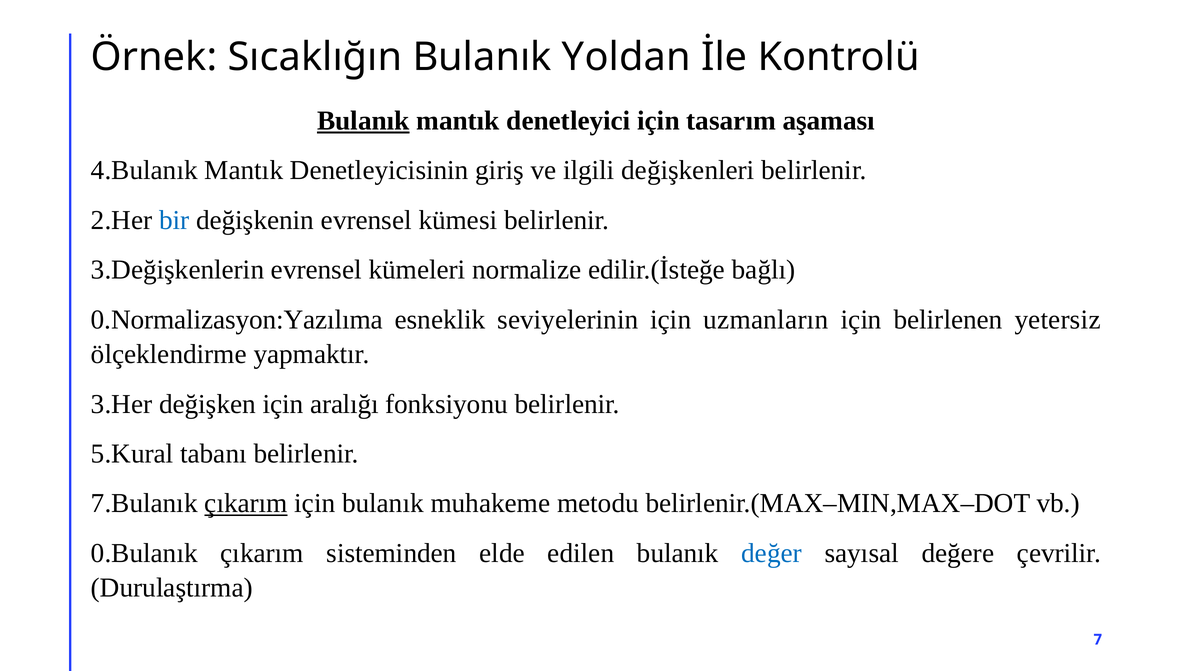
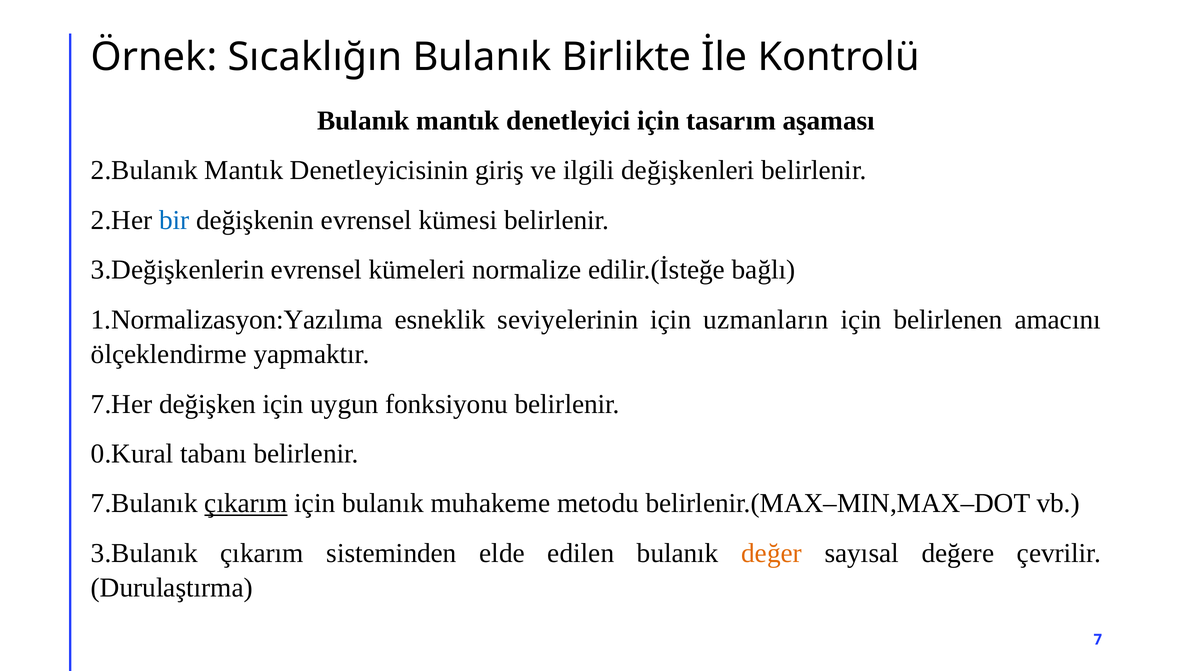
Yoldan: Yoldan -> Birlikte
Bulanık at (363, 121) underline: present -> none
4.Bulanık: 4.Bulanık -> 2.Bulanık
0.Normalizasyon:Yazılıma: 0.Normalizasyon:Yazılıma -> 1.Normalizasyon:Yazılıma
yetersiz: yetersiz -> amacını
3.Her: 3.Her -> 7.Her
aralığı: aralığı -> uygun
5.Kural: 5.Kural -> 0.Kural
0.Bulanık: 0.Bulanık -> 3.Bulanık
değer colour: blue -> orange
